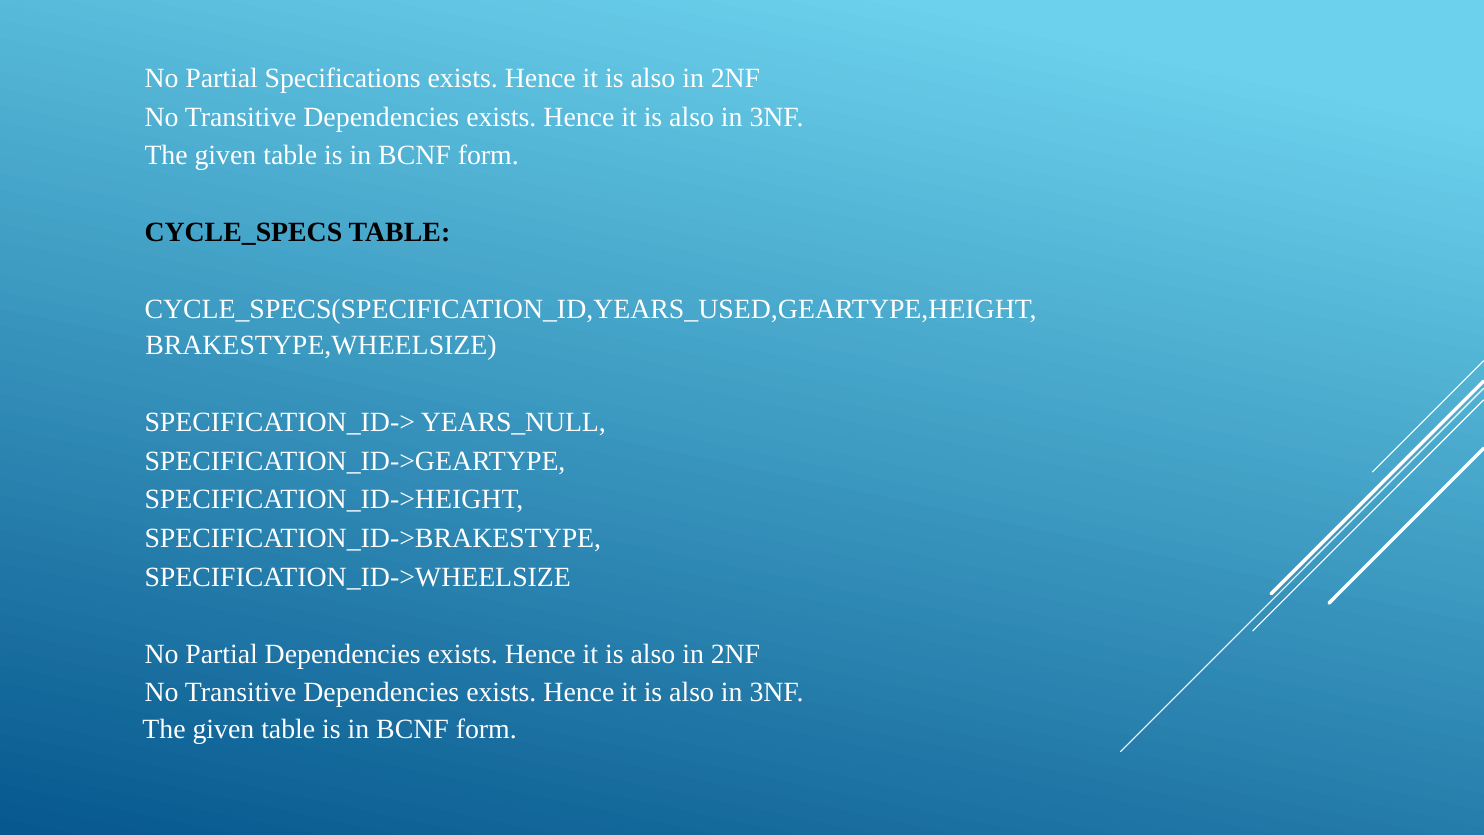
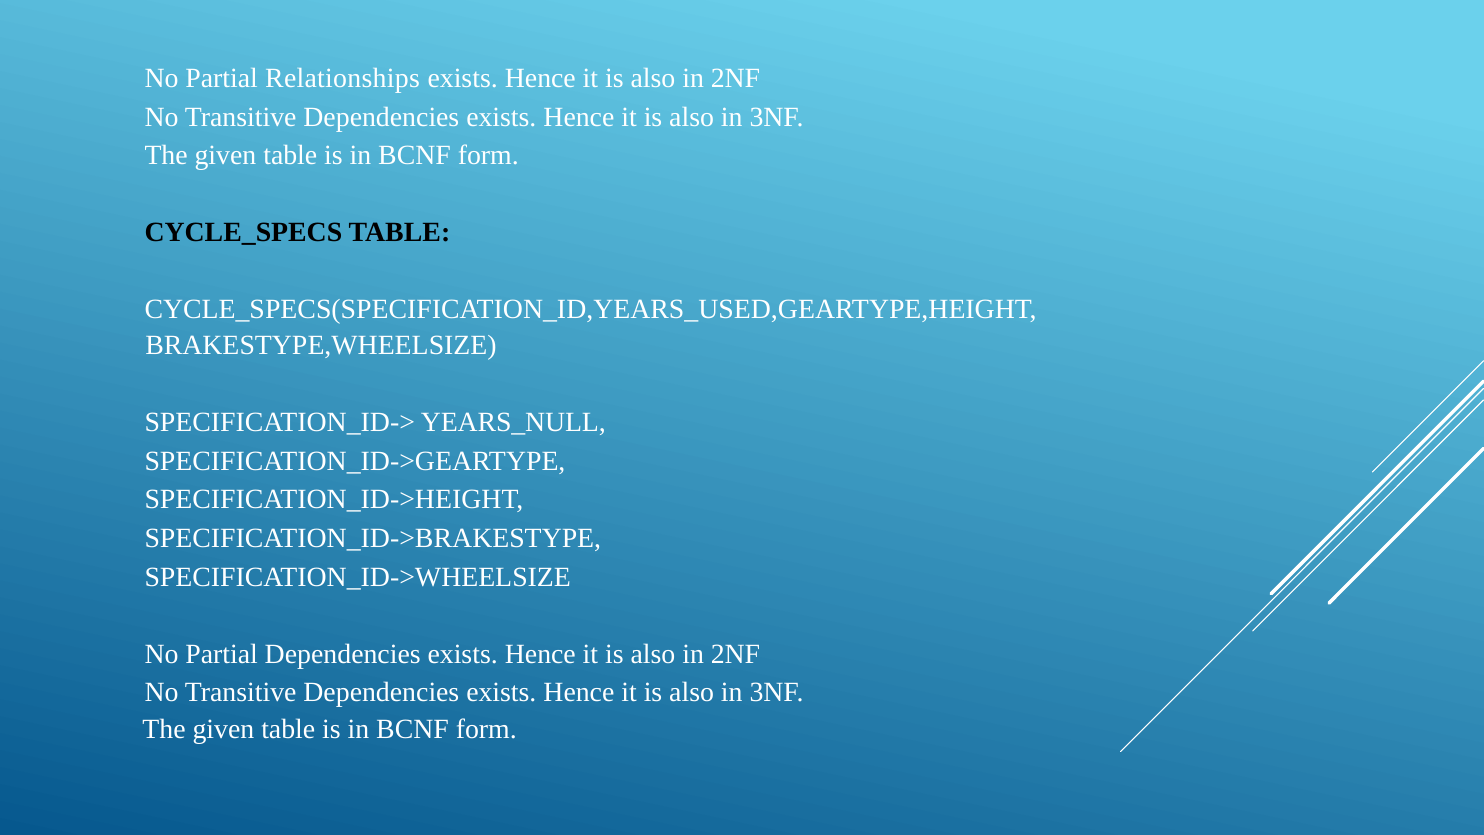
Specifications: Specifications -> Relationships
